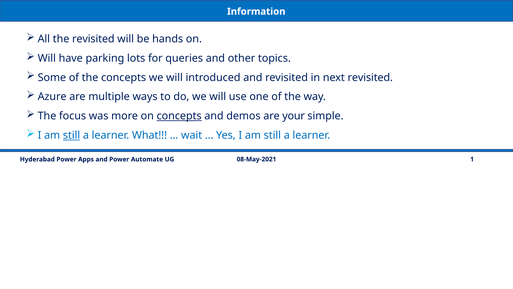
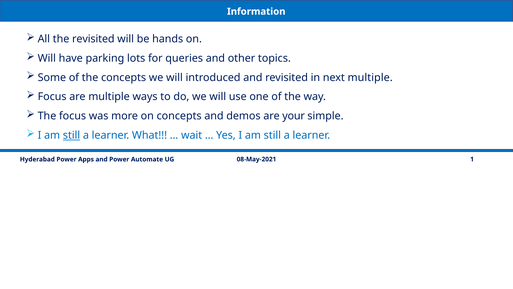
next revisited: revisited -> multiple
Azure at (52, 97): Azure -> Focus
concepts at (179, 116) underline: present -> none
